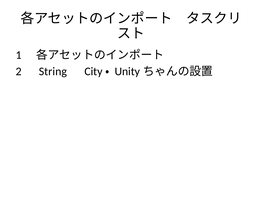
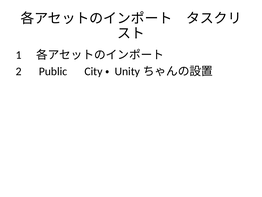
String: String -> Public
